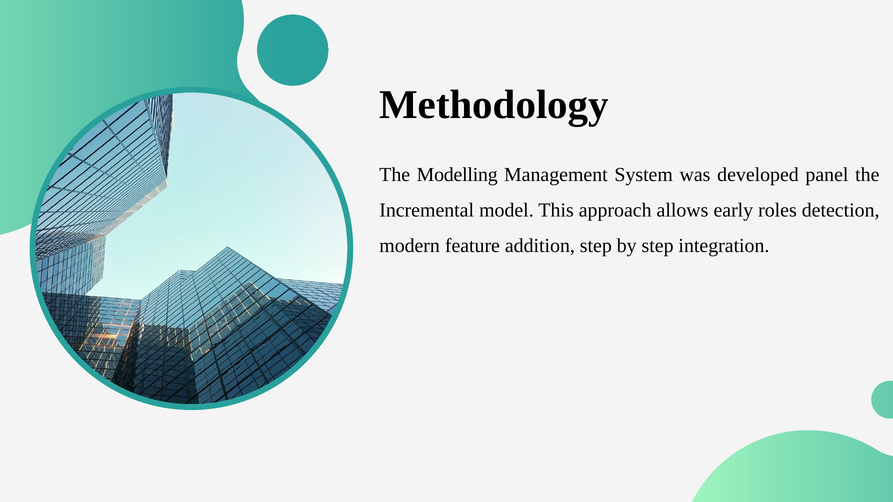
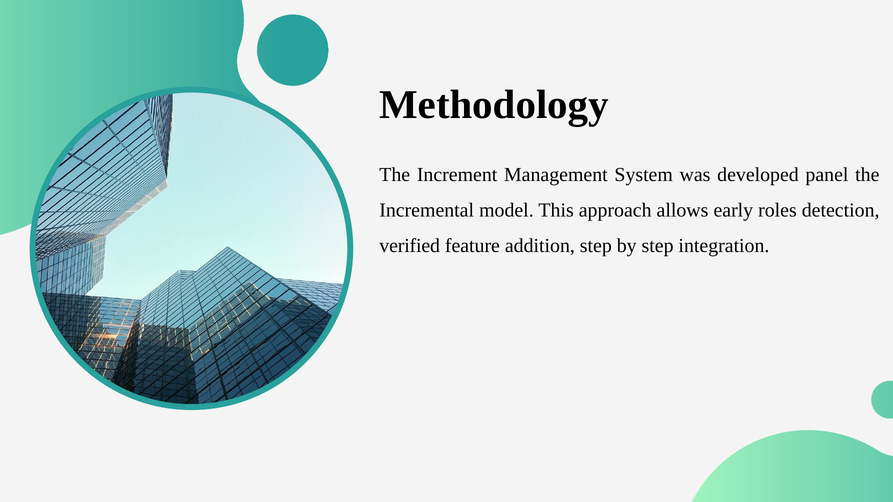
Modelling: Modelling -> Increment
modern: modern -> verified
